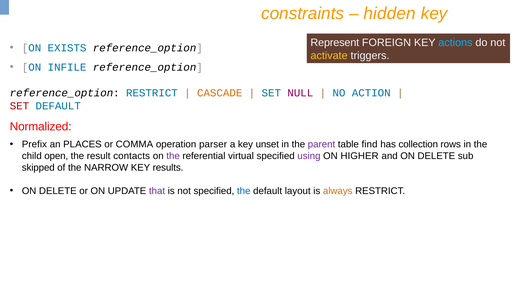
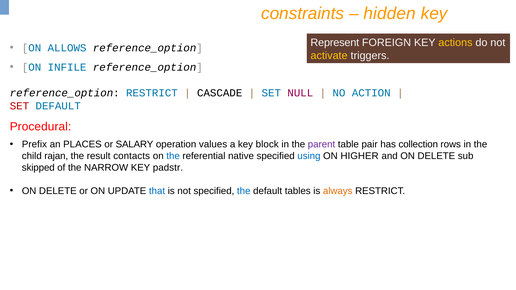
actions colour: light blue -> yellow
EXISTS: EXISTS -> ALLOWS
CASCADE colour: orange -> black
Normalized: Normalized -> Procedural
COMMA: COMMA -> SALARY
parser: parser -> values
unset: unset -> block
find: find -> pair
open: open -> rajan
the at (173, 156) colour: purple -> blue
virtual: virtual -> native
using colour: purple -> blue
results: results -> padstr
that colour: purple -> blue
layout: layout -> tables
